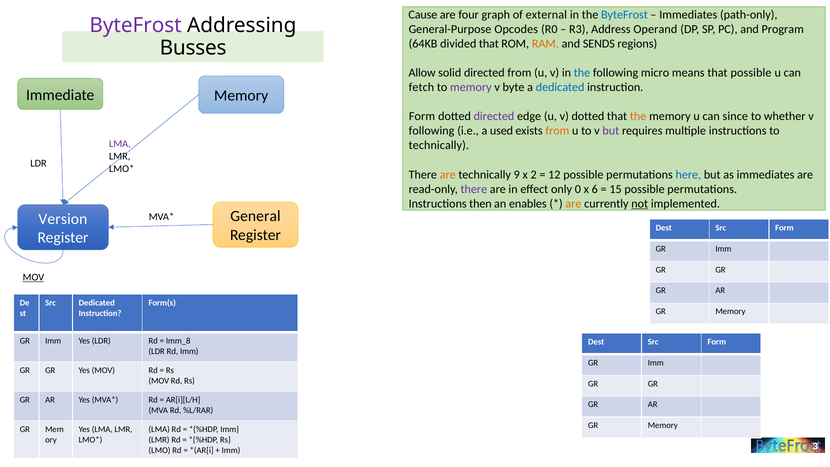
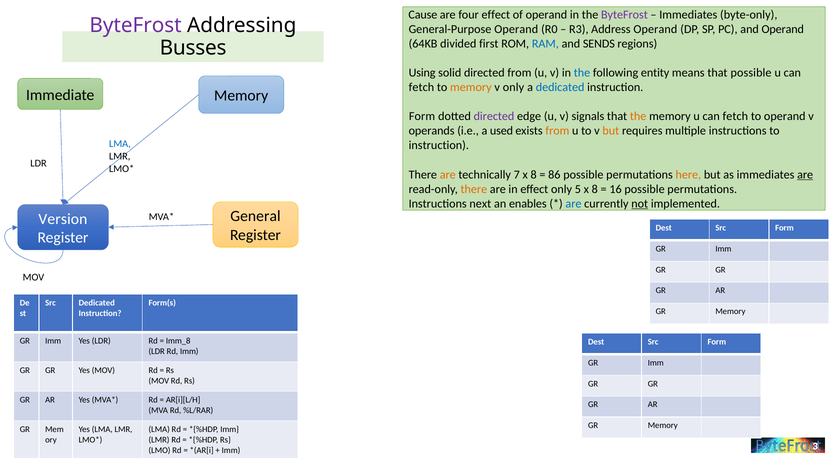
four graph: graph -> effect
of external: external -> operand
ByteFrost at (624, 15) colour: blue -> purple
path-only: path-only -> byte-only
General-Purpose Opcodes: Opcodes -> Operand
and Program: Program -> Operand
divided that: that -> first
RAM colour: orange -> blue
Allow: Allow -> Using
micro: micro -> entity
memory at (471, 87) colour: purple -> orange
v byte: byte -> only
v dotted: dotted -> signals
memory u can since: since -> fetch
to whether: whether -> operand
following at (432, 131): following -> operands
but at (611, 131) colour: purple -> orange
LMA at (120, 144) colour: purple -> blue
technically at (439, 145): technically -> instruction
9: 9 -> 7
2 at (534, 175): 2 -> 8
12: 12 -> 86
here colour: blue -> orange
are at (805, 175) underline: none -> present
there at (474, 189) colour: purple -> orange
0: 0 -> 5
6 at (595, 189): 6 -> 8
15: 15 -> 16
then: then -> next
are at (573, 204) colour: orange -> blue
MOV at (33, 277) underline: present -> none
